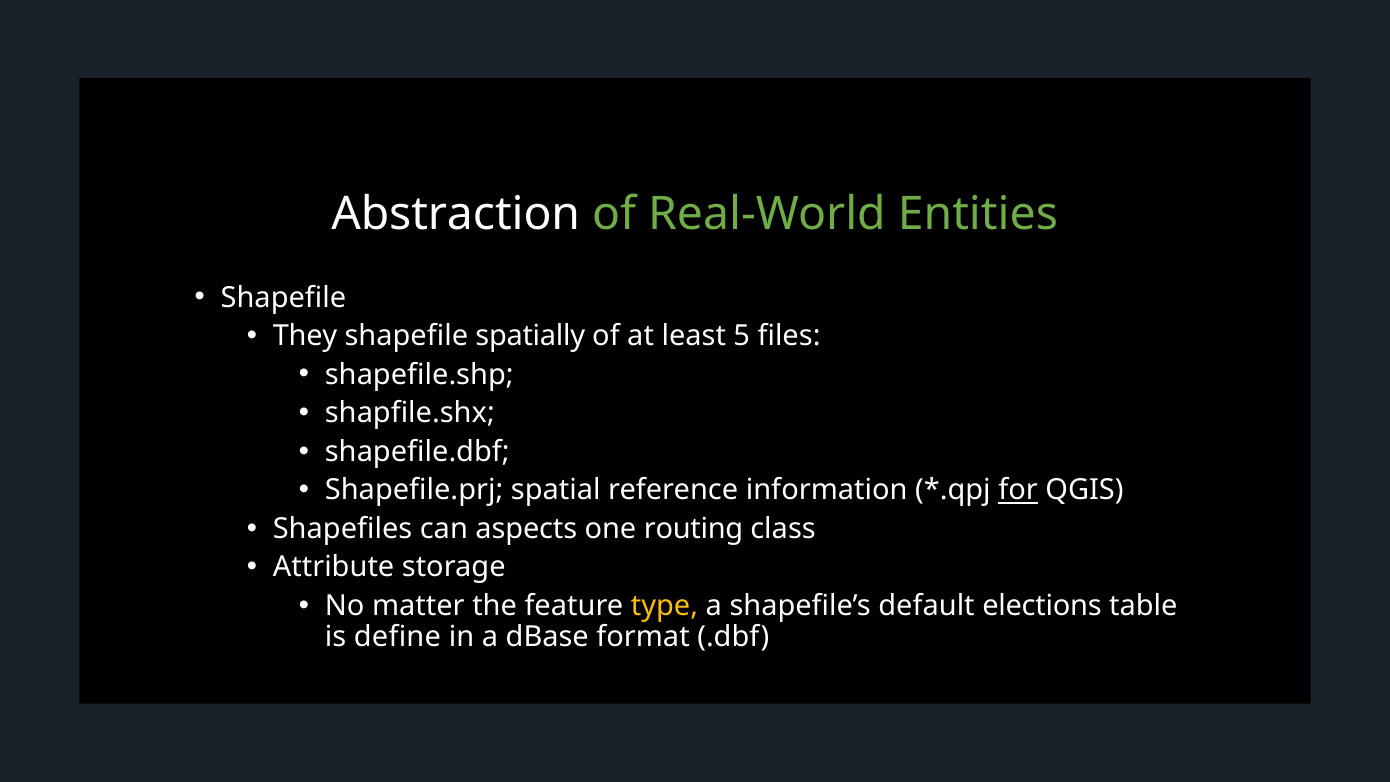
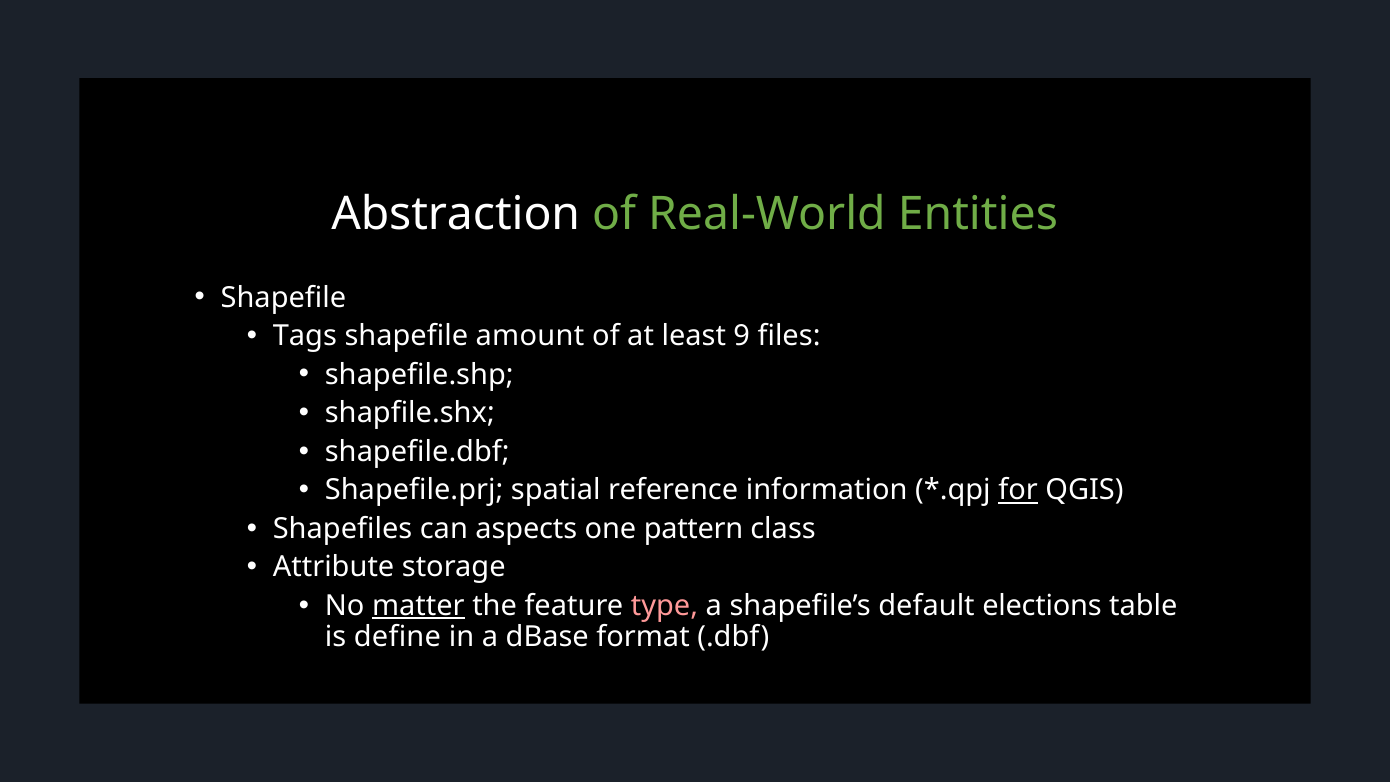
They: They -> Tags
spatially: spatially -> amount
5: 5 -> 9
routing: routing -> pattern
matter underline: none -> present
type colour: yellow -> pink
